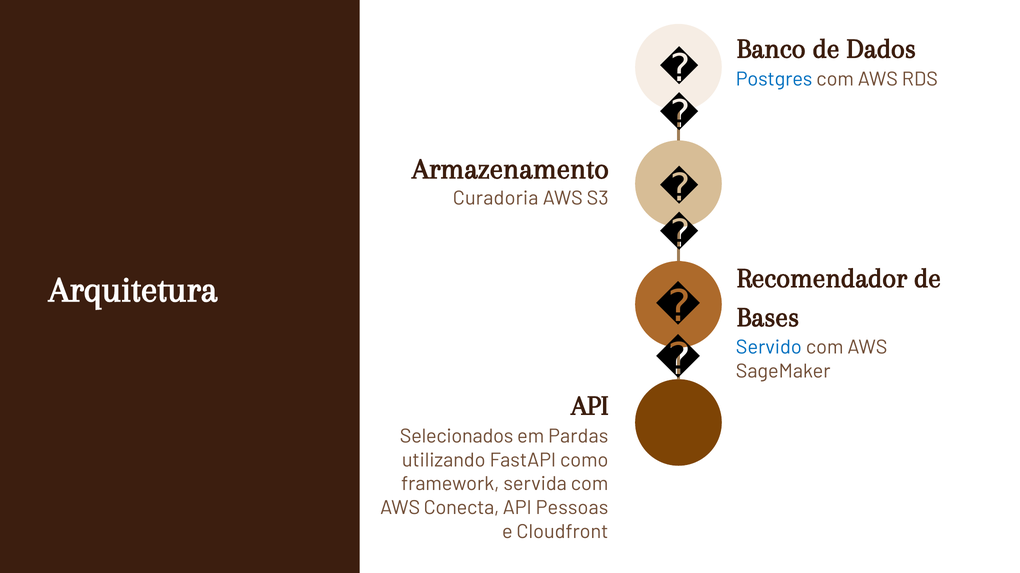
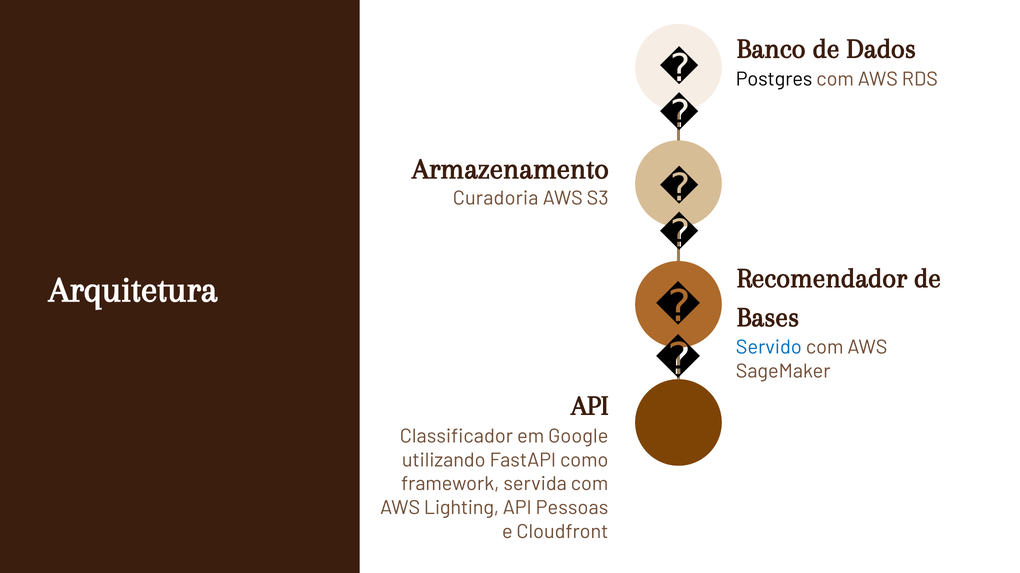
Postgres colour: blue -> black
Selecionados: Selecionados -> Classificador
Pardas: Pardas -> Google
Conecta: Conecta -> Lighting
